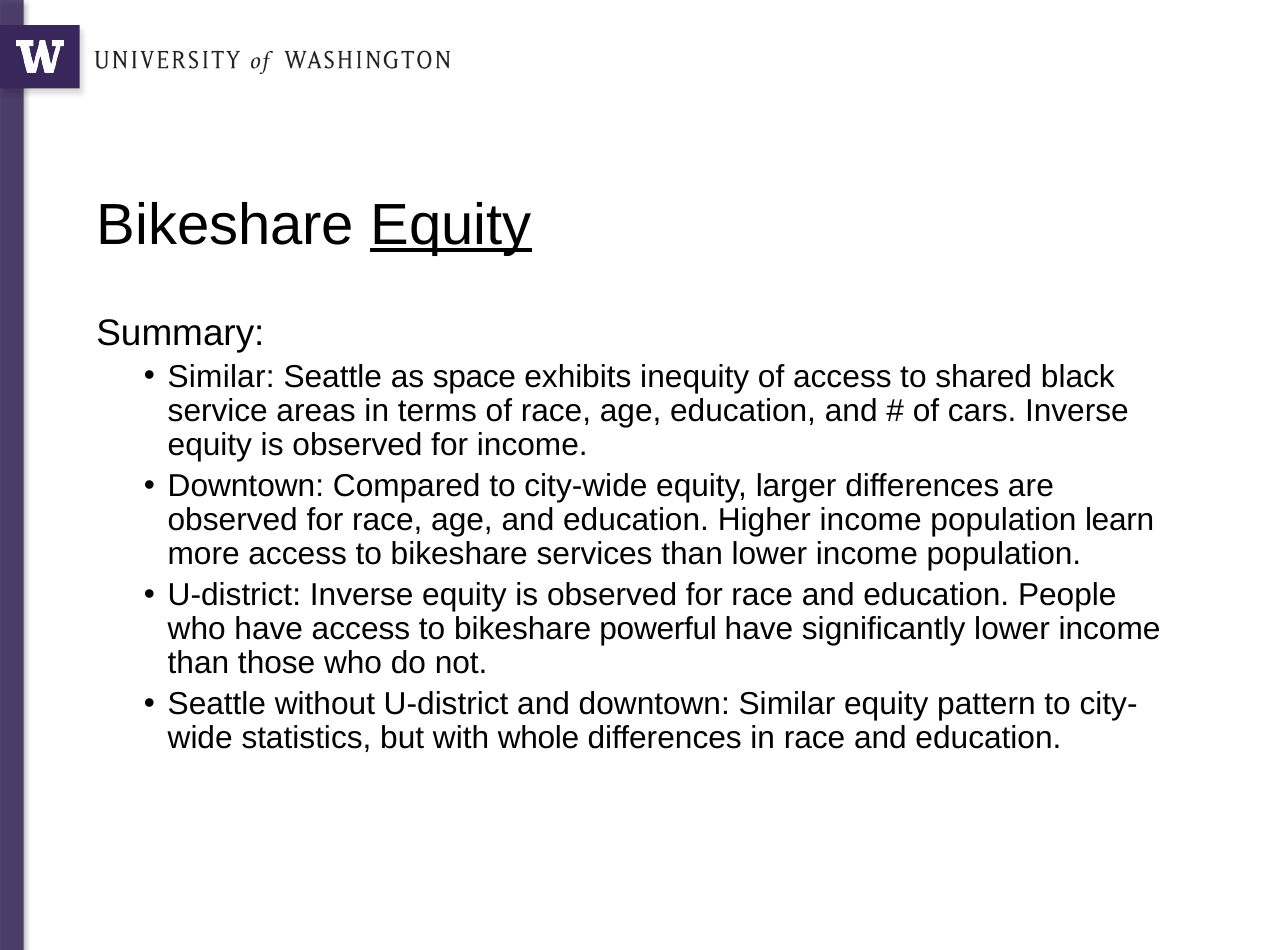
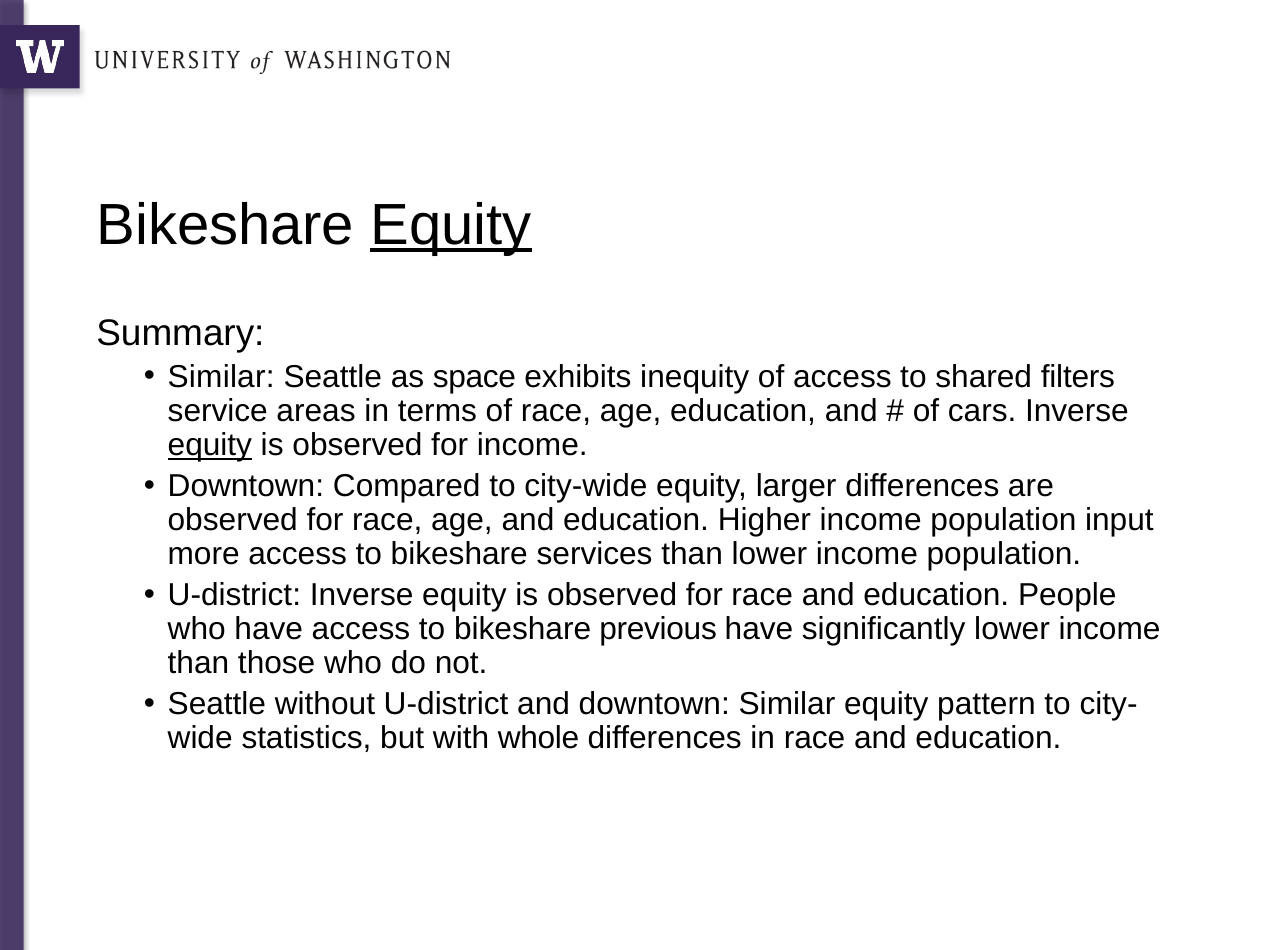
black: black -> filters
equity at (210, 445) underline: none -> present
learn: learn -> input
powerful: powerful -> previous
